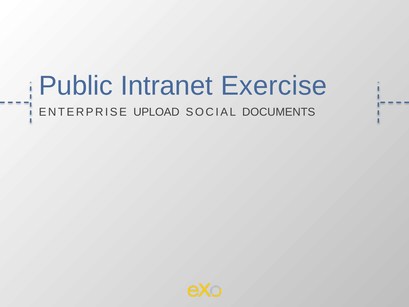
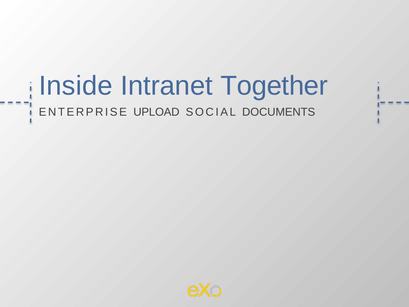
Public: Public -> Inside
Exercise: Exercise -> Together
